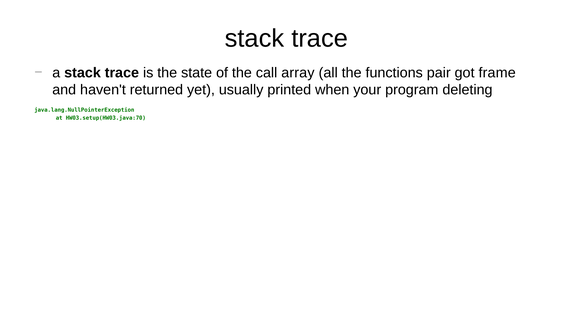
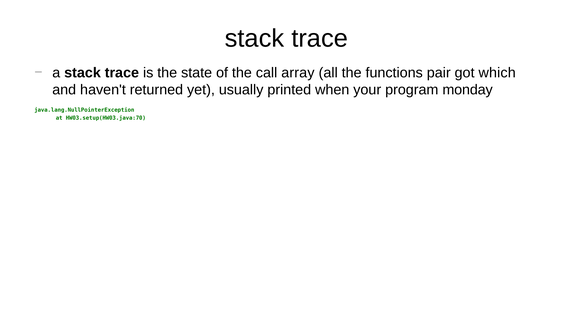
frame: frame -> which
deleting: deleting -> monday
